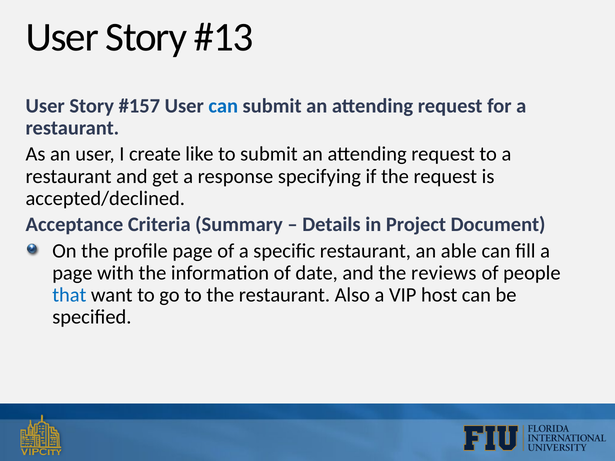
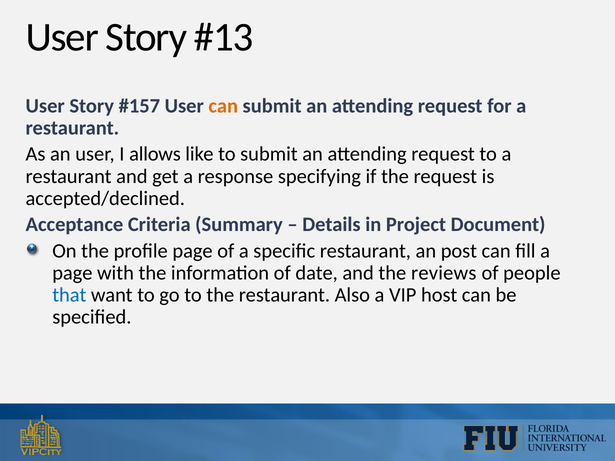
can at (223, 106) colour: blue -> orange
create: create -> allows
able: able -> post
